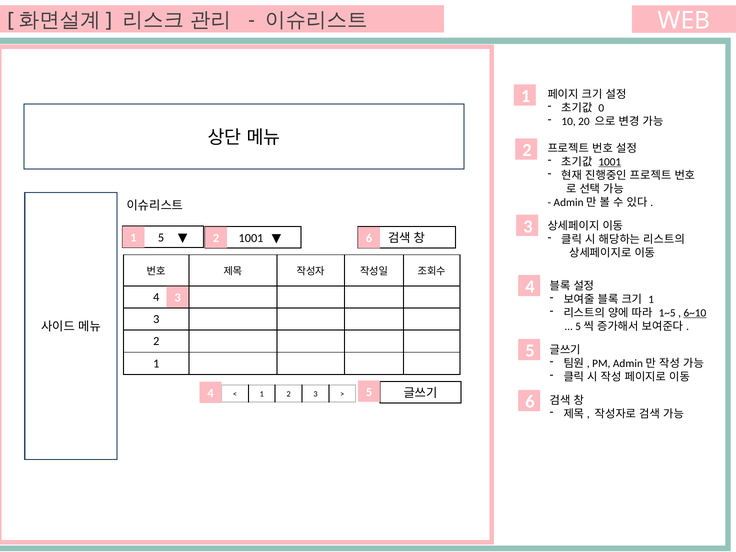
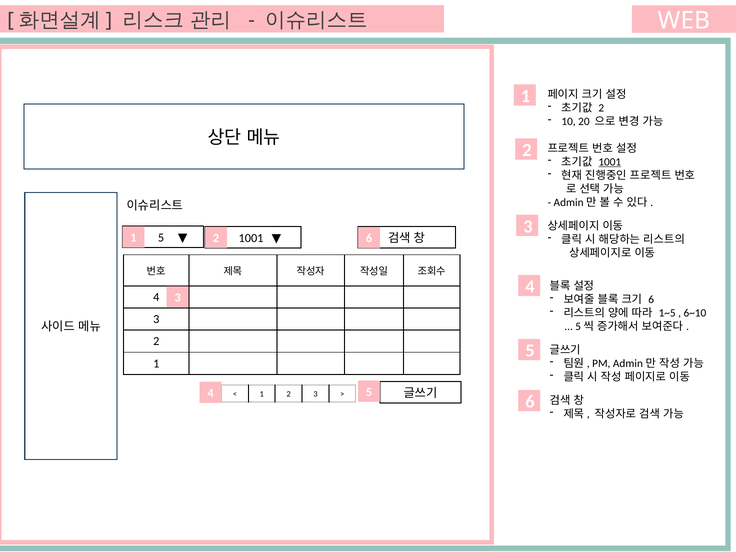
0 at (601, 108): 0 -> 2
1 at (651, 300): 1 -> 6
6~10 underline: present -> none
